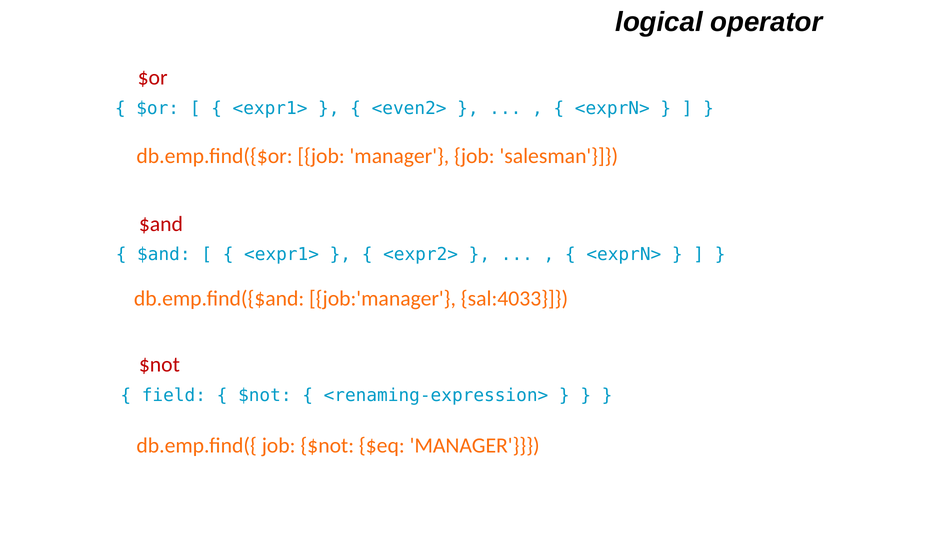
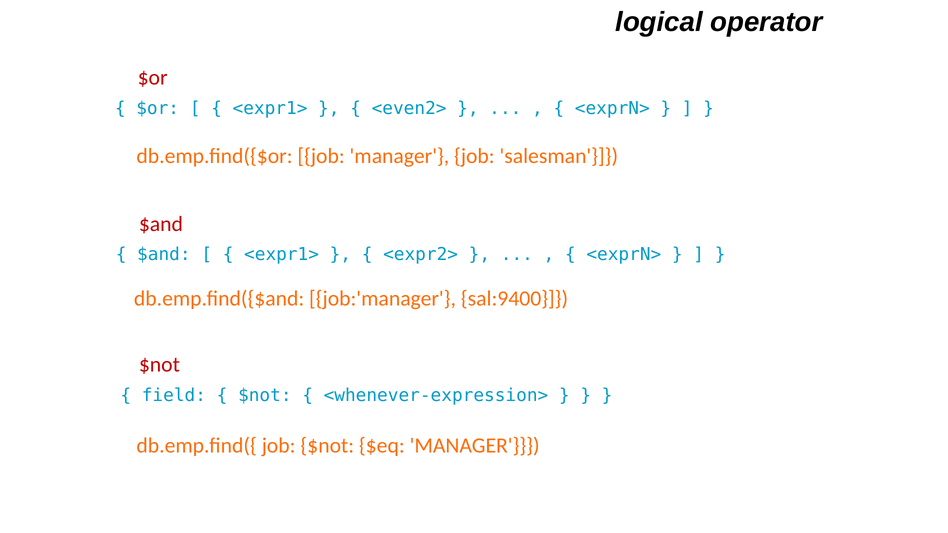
sal:4033: sal:4033 -> sal:9400
<renaming-expression>: <renaming-expression> -> <whenever-expression>
